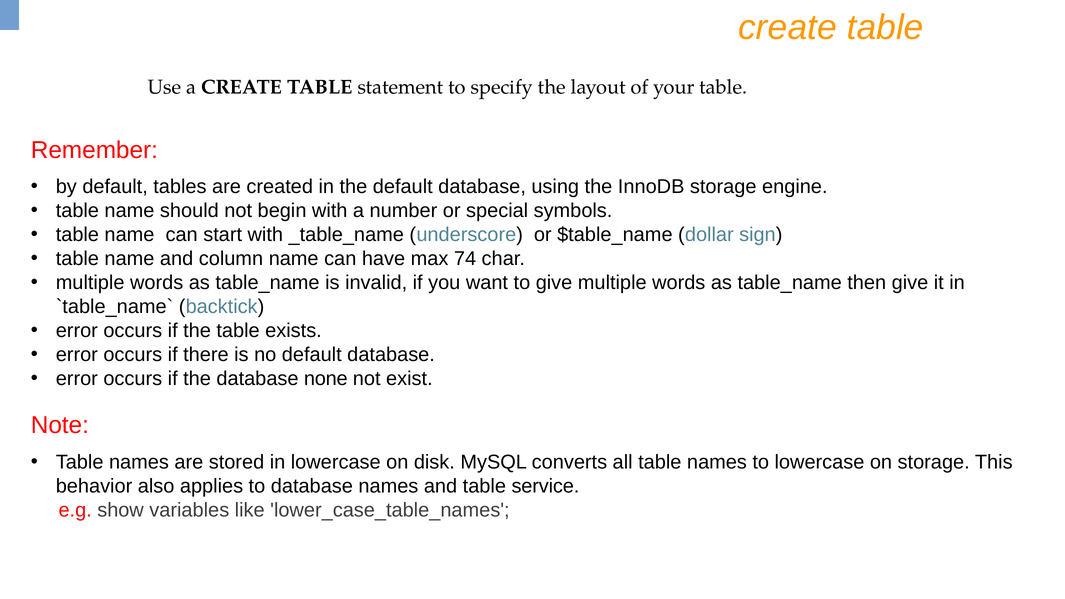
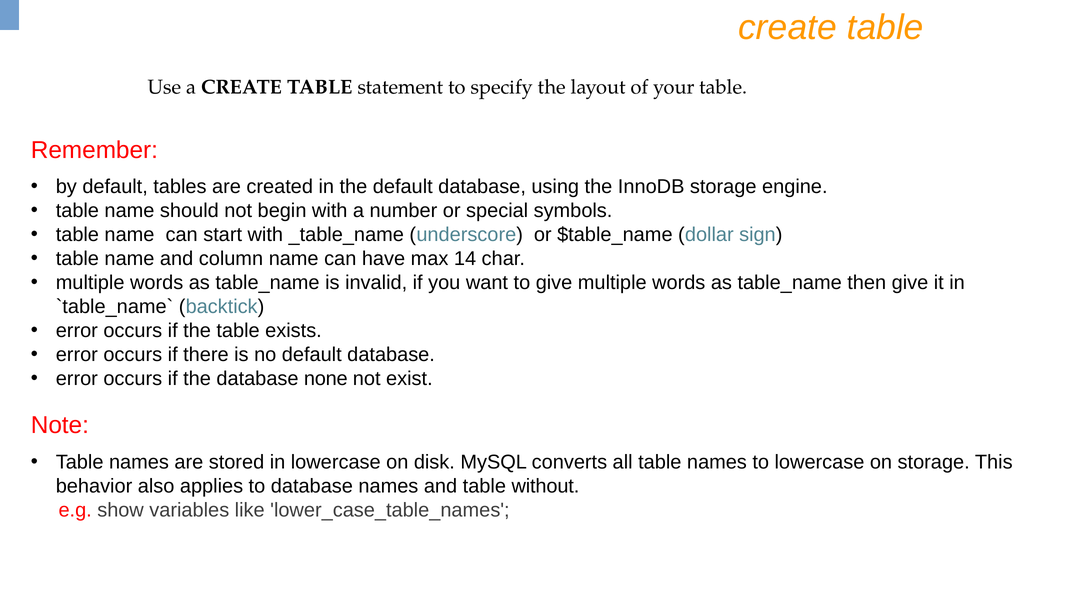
74: 74 -> 14
service: service -> without
